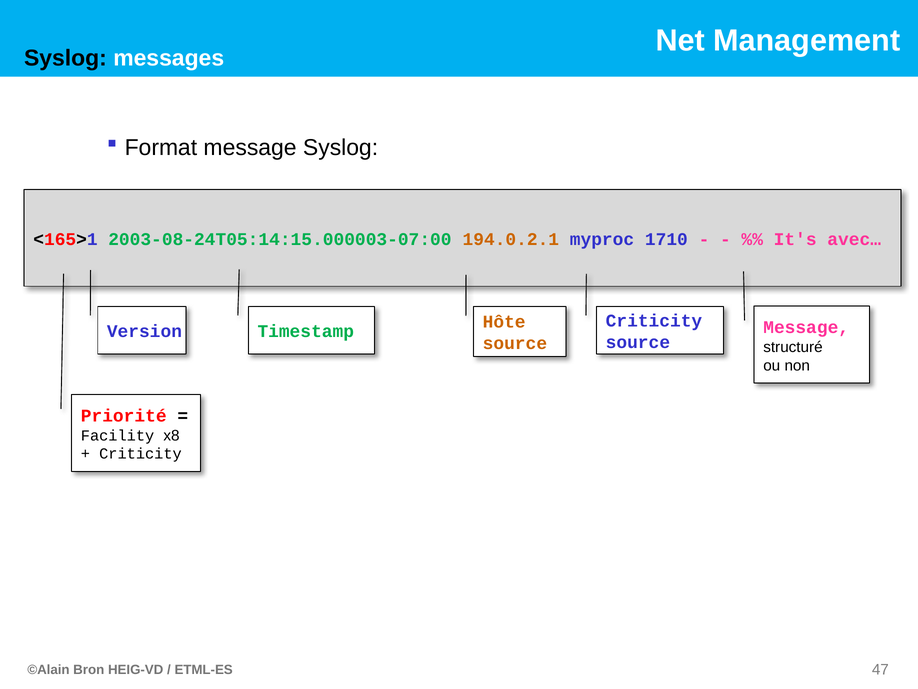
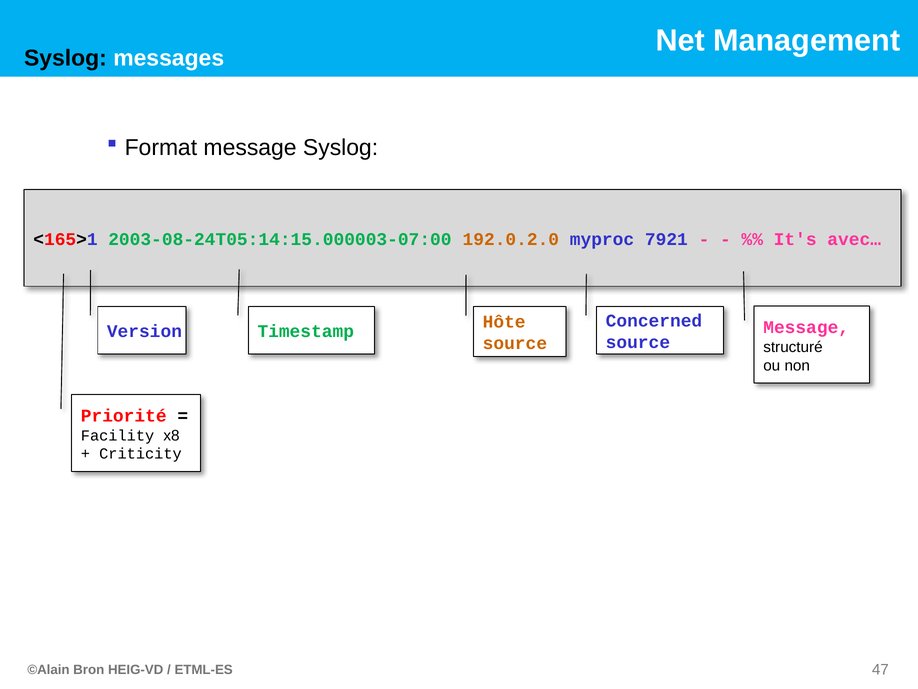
194.0.2.1: 194.0.2.1 -> 192.0.2.0
1710: 1710 -> 7921
Criticity at (654, 321): Criticity -> Concerned
